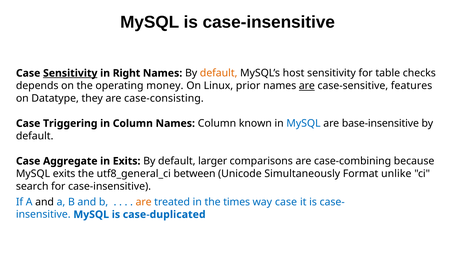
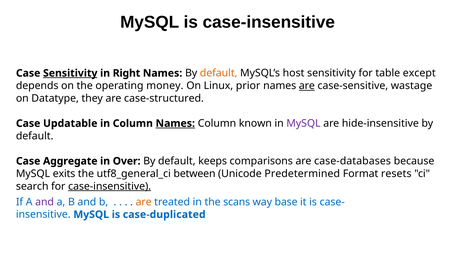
checks: checks -> except
features: features -> wastage
case-consisting: case-consisting -> case-structured
Triggering: Triggering -> Updatable
Names at (175, 123) underline: none -> present
MySQL at (303, 123) colour: blue -> purple
base-insensitive: base-insensitive -> hide-insensitive
in Exits: Exits -> Over
larger: larger -> keeps
case-combining: case-combining -> case-databases
Simultaneously: Simultaneously -> Predetermined
unlike: unlike -> resets
case-insensitive at (110, 186) underline: none -> present
and at (45, 202) colour: black -> purple
times: times -> scans
way case: case -> base
